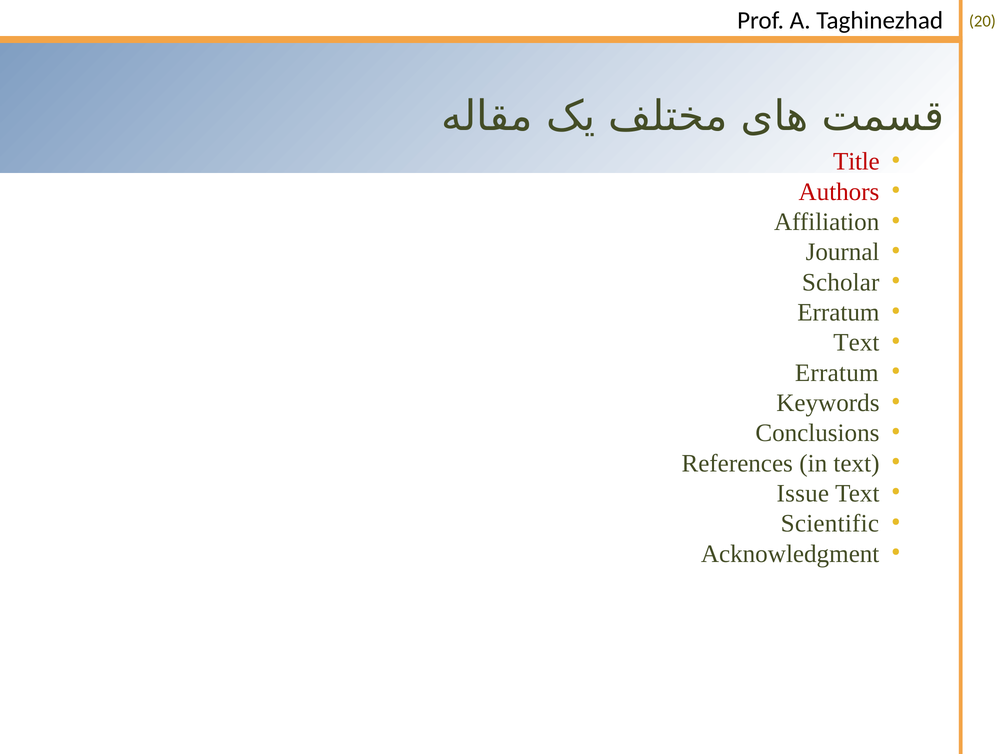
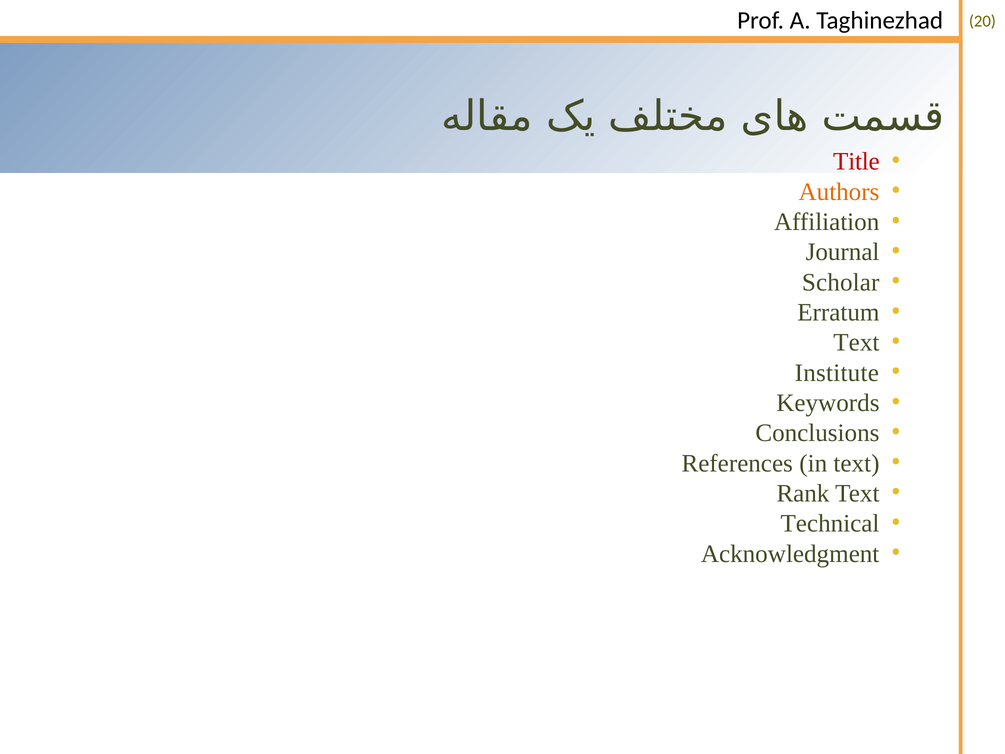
Authors colour: red -> orange
Erratum at (837, 373): Erratum -> Institute
Issue: Issue -> Rank
Scientific: Scientific -> Technical
